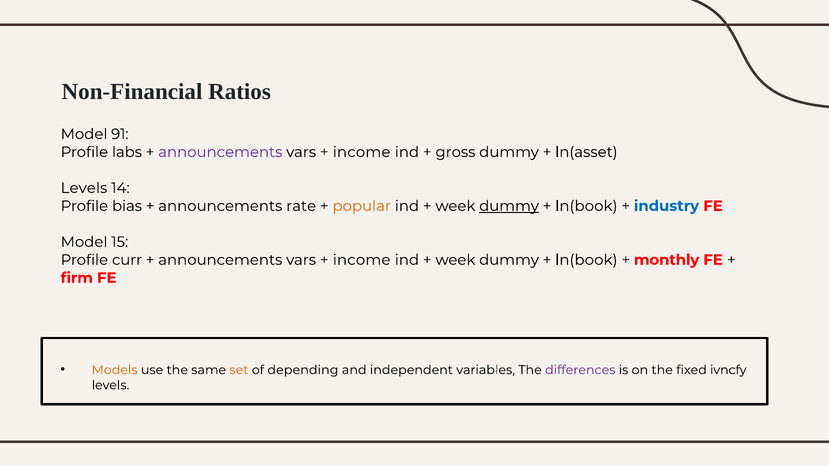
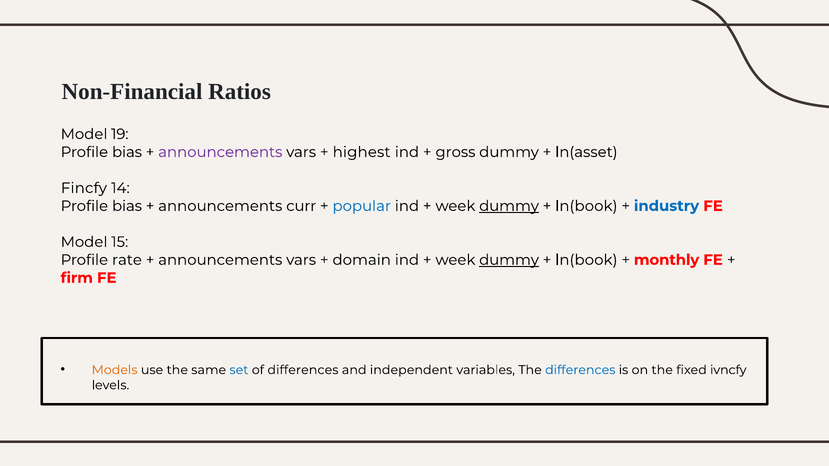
91: 91 -> 19
labs at (127, 152): labs -> bias
income at (362, 152): income -> highest
Levels at (84, 188): Levels -> Fincfy
rate: rate -> curr
popular colour: orange -> blue
curr: curr -> rate
income at (362, 260): income -> domain
dummy at (509, 260) underline: none -> present
set colour: orange -> blue
of depending: depending -> differences
differences at (580, 370) colour: purple -> blue
